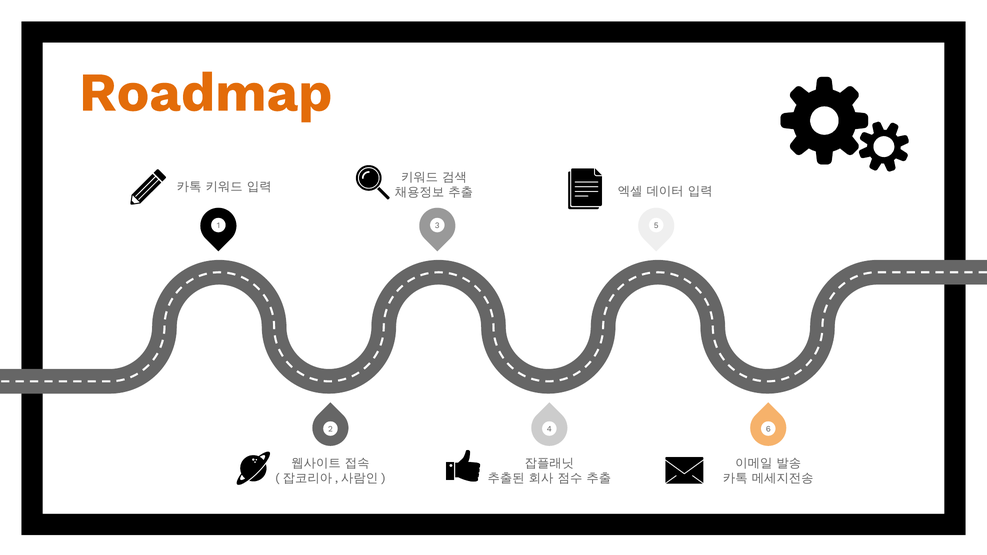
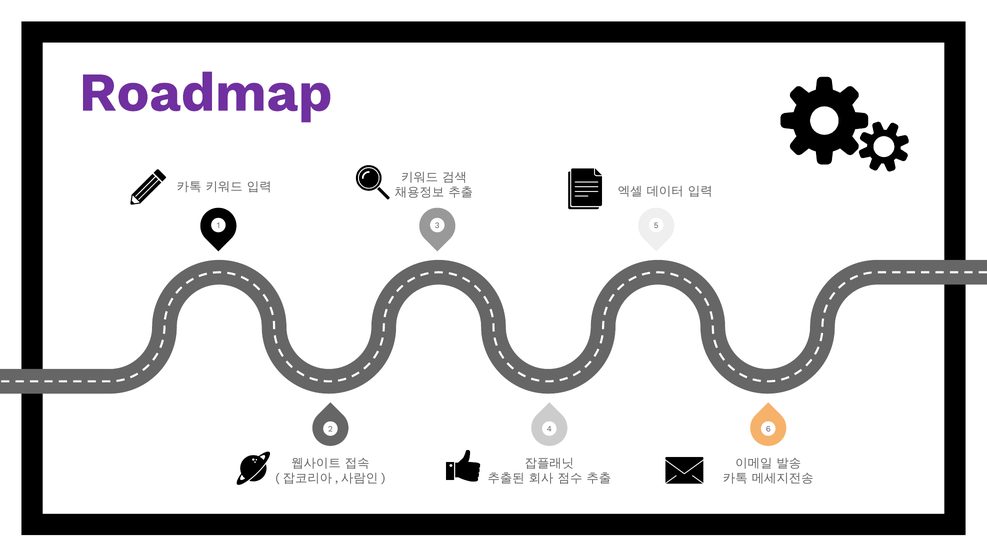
Roadmap colour: orange -> purple
